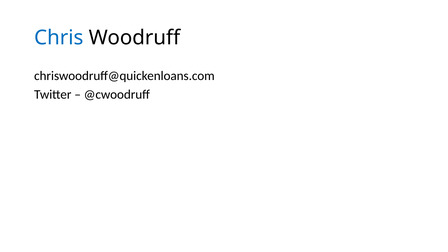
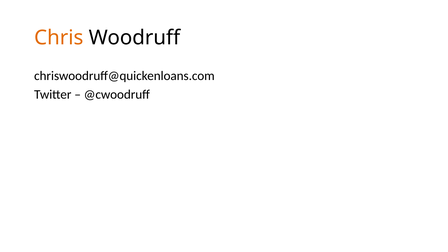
Chris colour: blue -> orange
